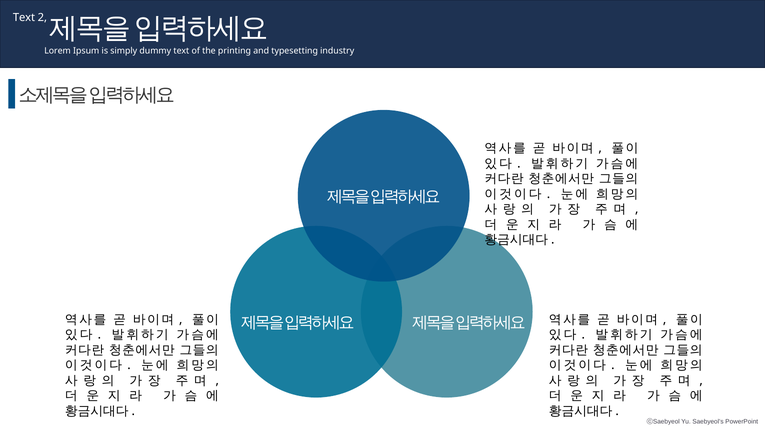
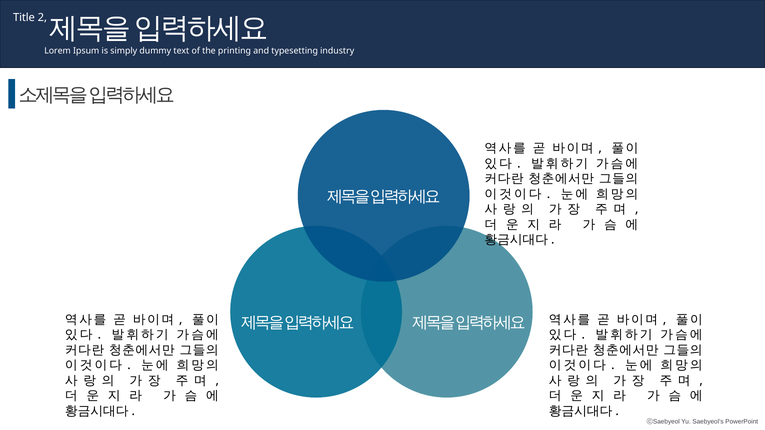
Text at (24, 18): Text -> Title
